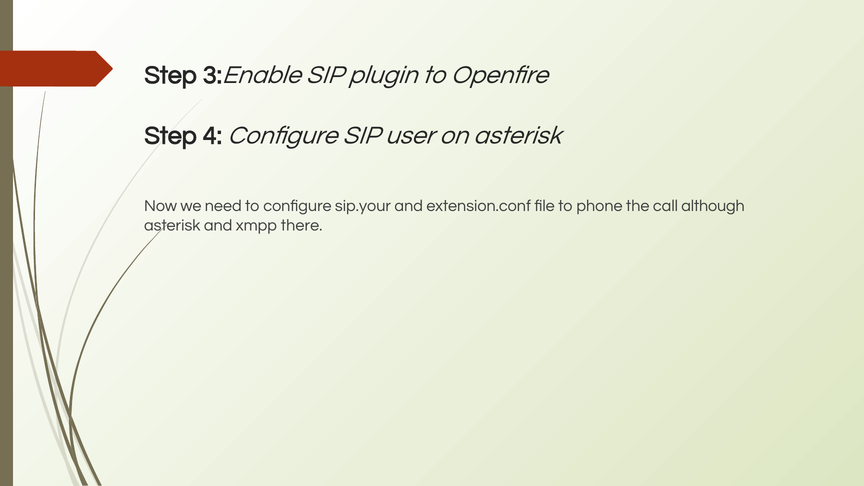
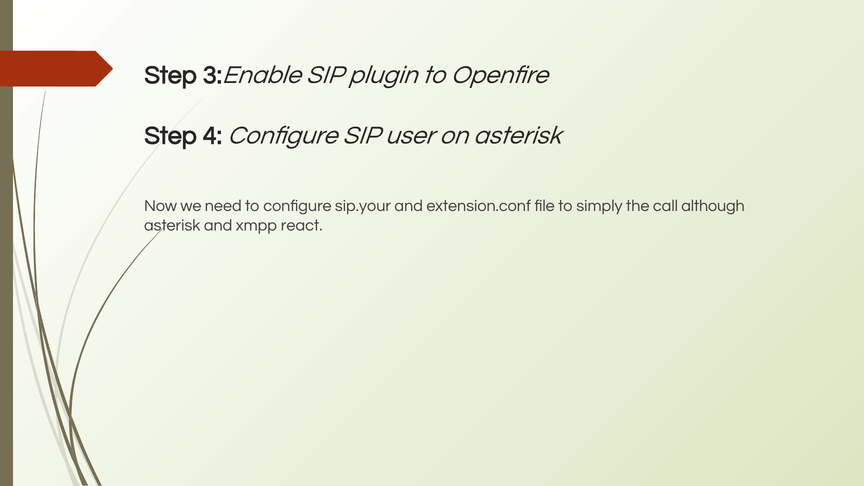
phone: phone -> simply
there: there -> react
